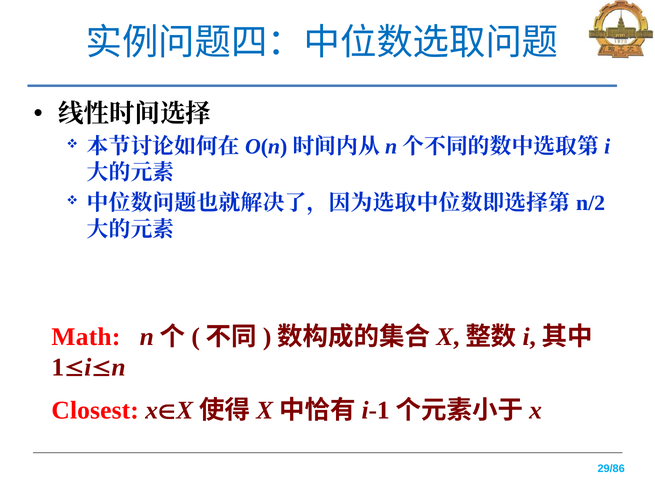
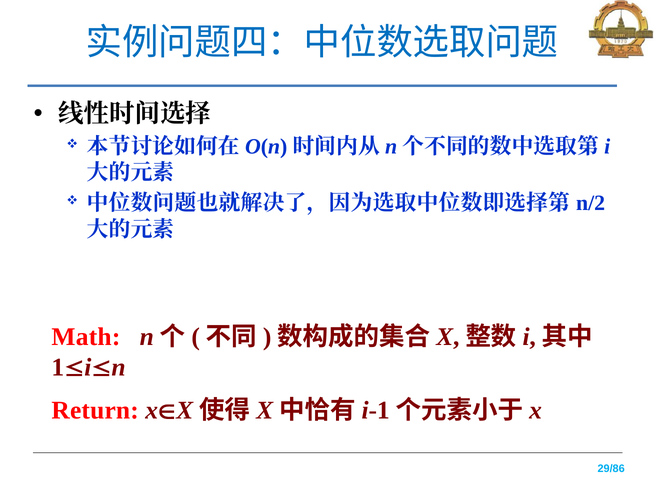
Closest: Closest -> Return
